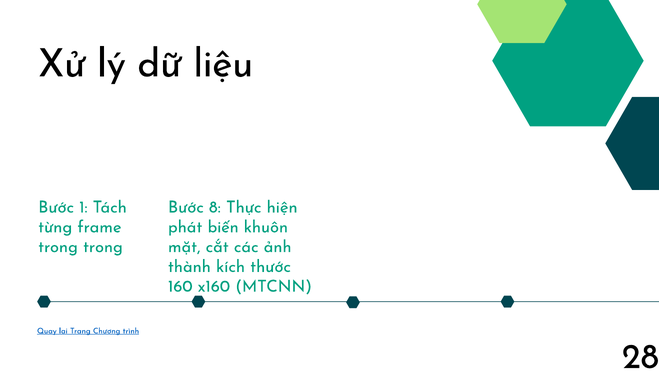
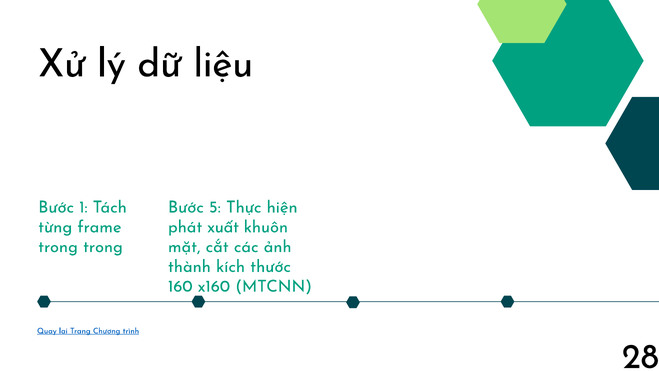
8: 8 -> 5
biến: biến -> xuất
